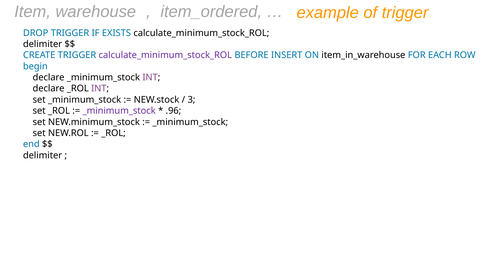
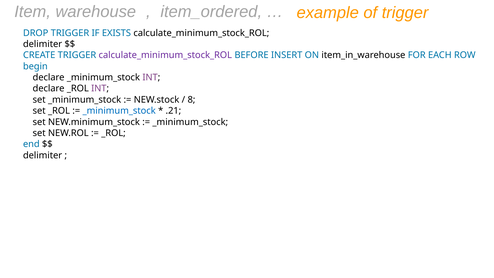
3: 3 -> 8
_minimum_stock at (119, 111) colour: purple -> blue
.96: .96 -> .21
